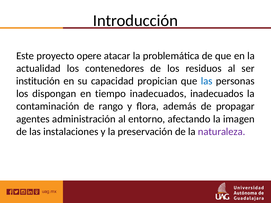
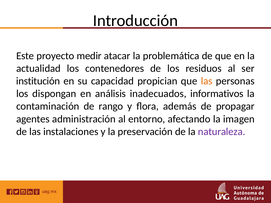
opere: opere -> medir
las at (207, 81) colour: blue -> orange
tiempo: tiempo -> análisis
inadecuados inadecuados: inadecuados -> informativos
